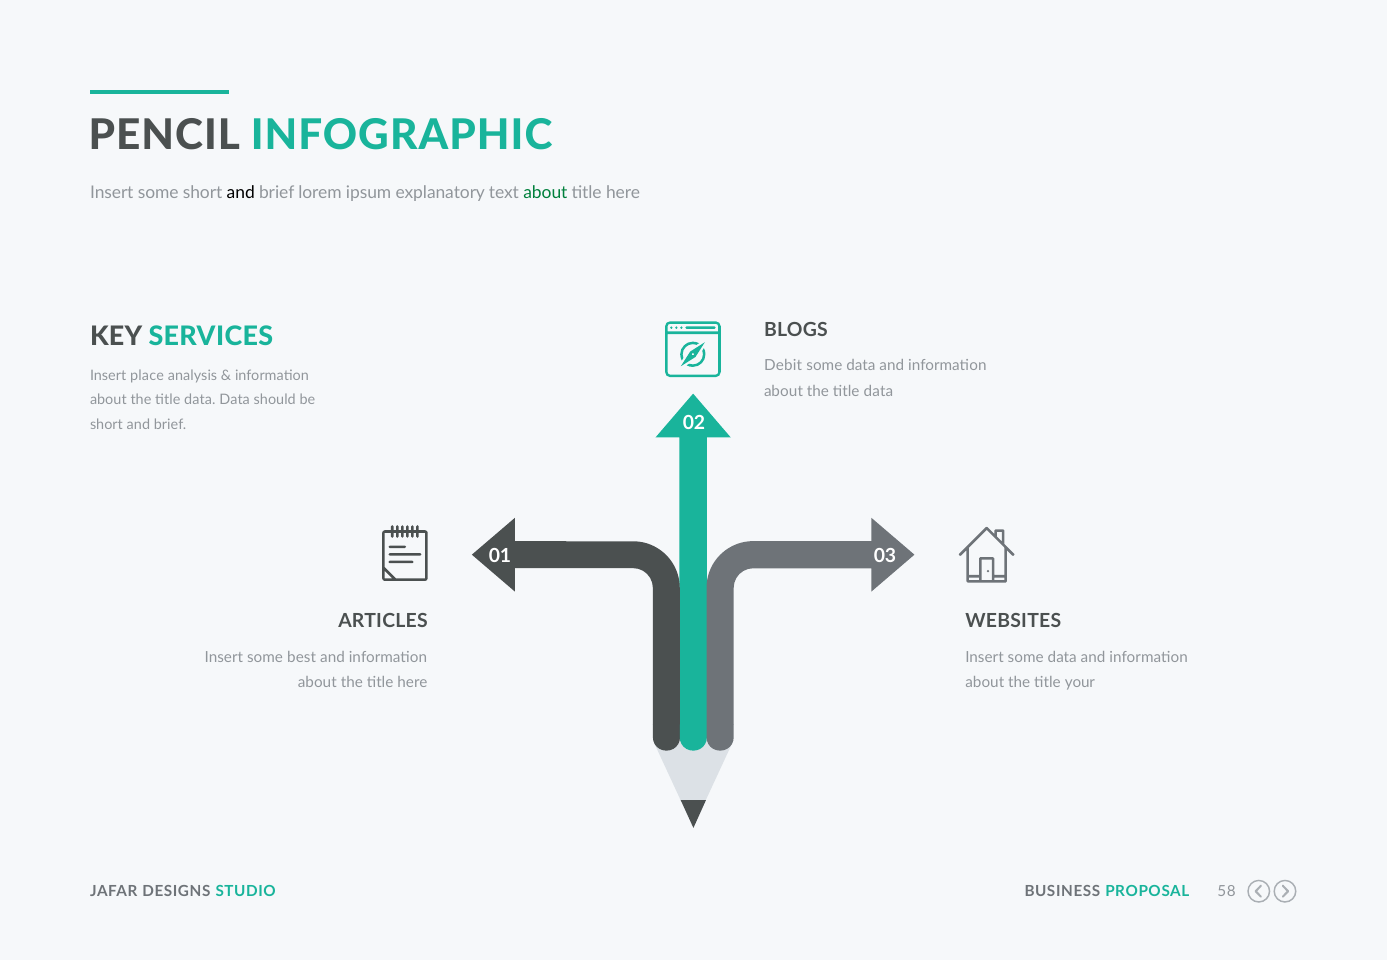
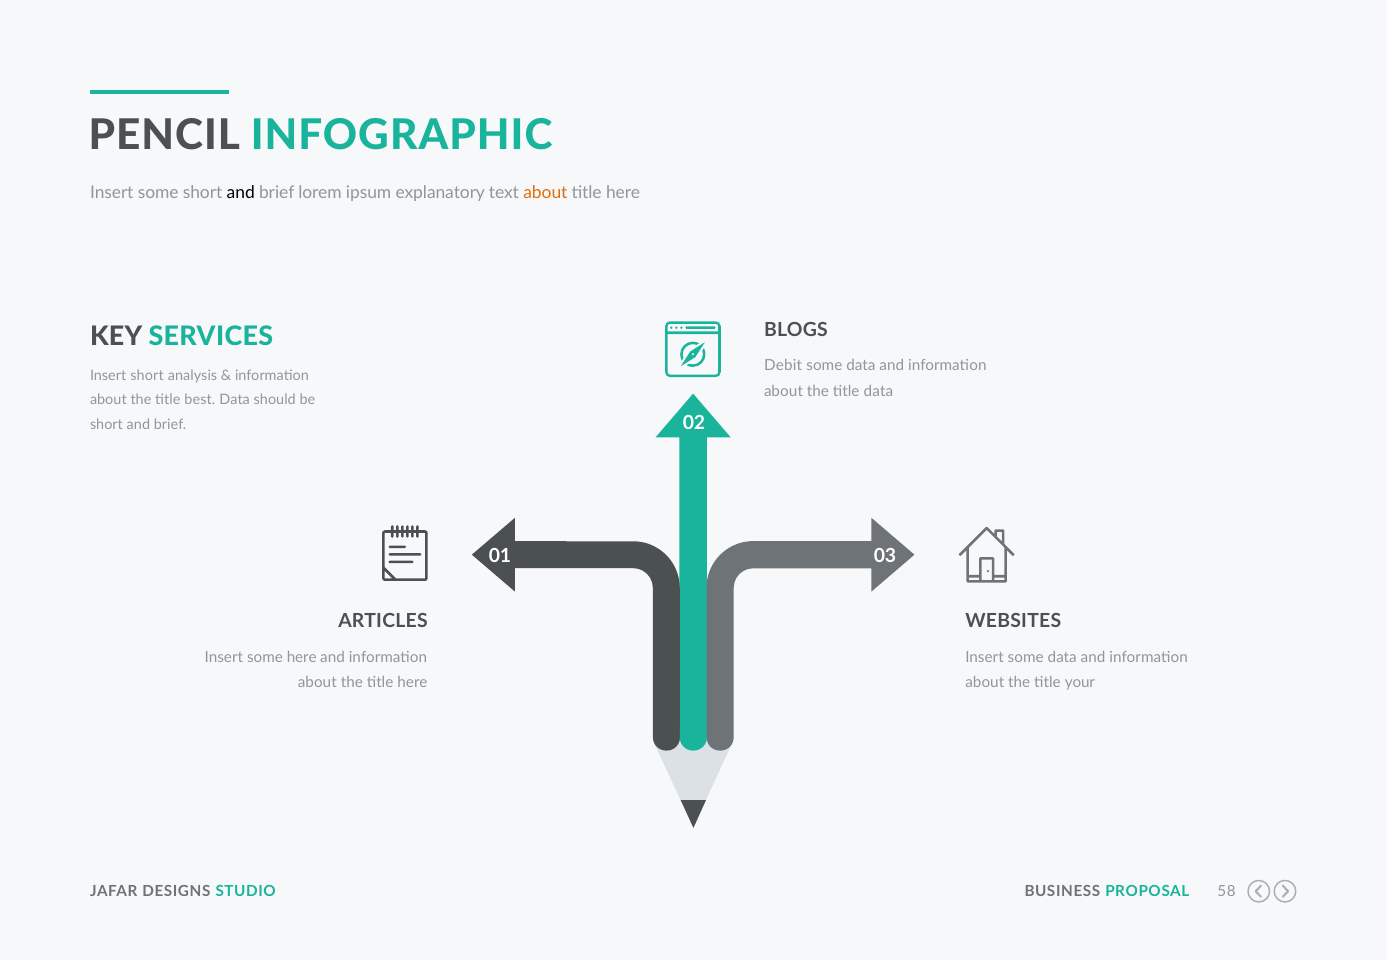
about at (545, 193) colour: green -> orange
Insert place: place -> short
data at (200, 400): data -> best
some best: best -> here
